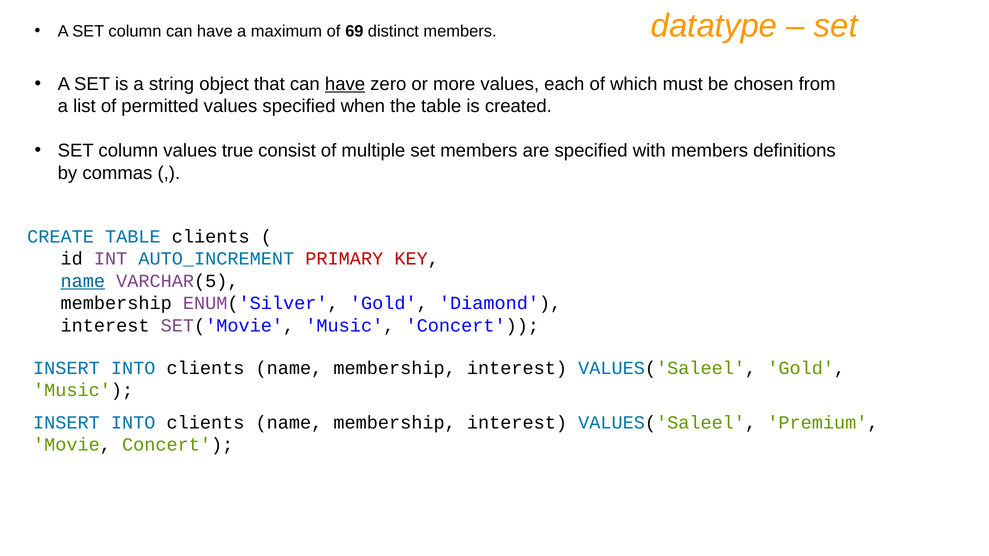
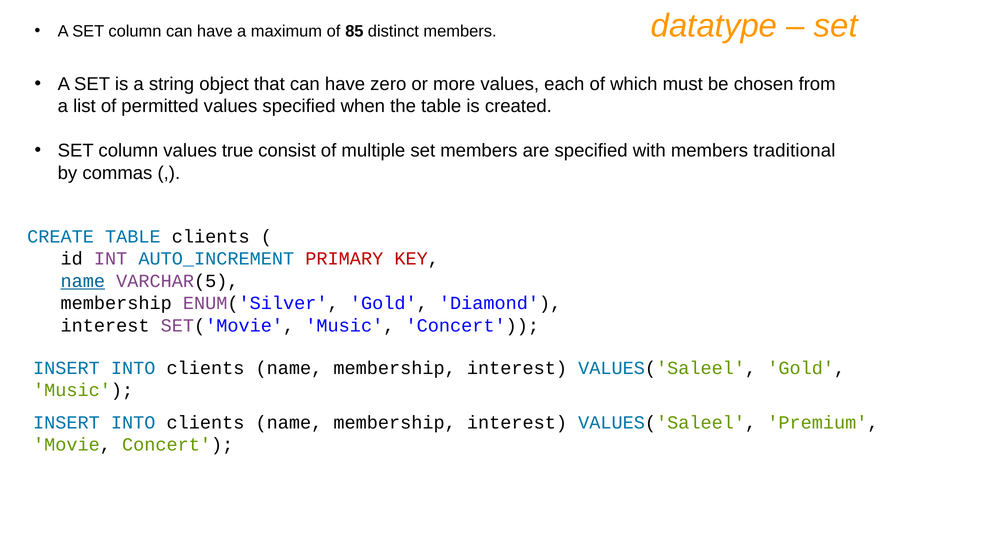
69: 69 -> 85
have at (345, 84) underline: present -> none
definitions: definitions -> traditional
